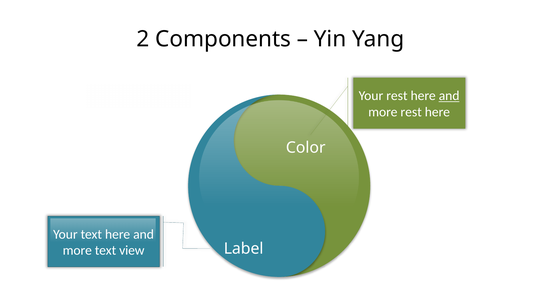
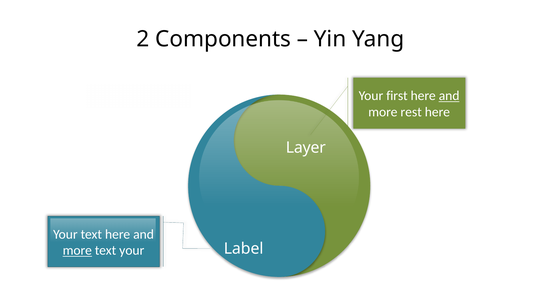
Your rest: rest -> first
Color: Color -> Layer
more at (77, 251) underline: none -> present
text view: view -> your
